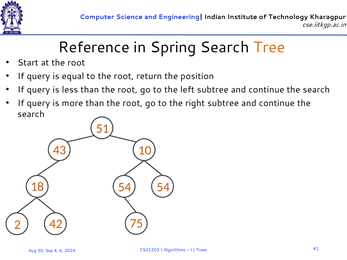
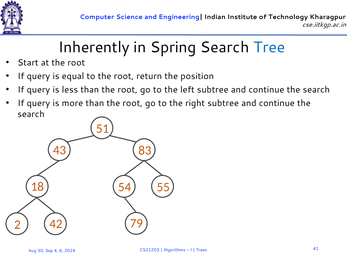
Reference: Reference -> Inherently
Tree colour: orange -> blue
10: 10 -> 83
54 54: 54 -> 55
75: 75 -> 79
